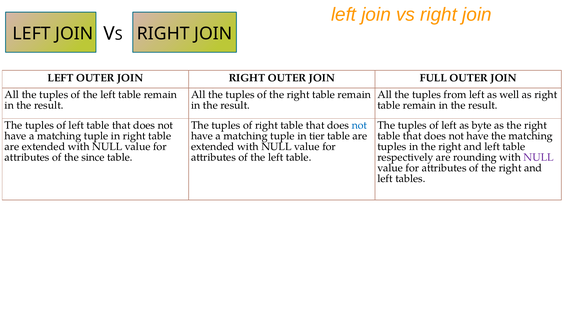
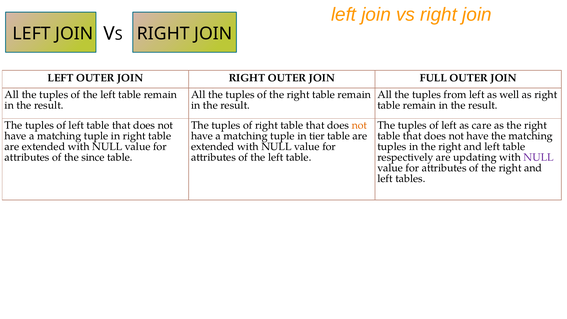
not at (359, 125) colour: blue -> orange
byte: byte -> care
rounding: rounding -> updating
